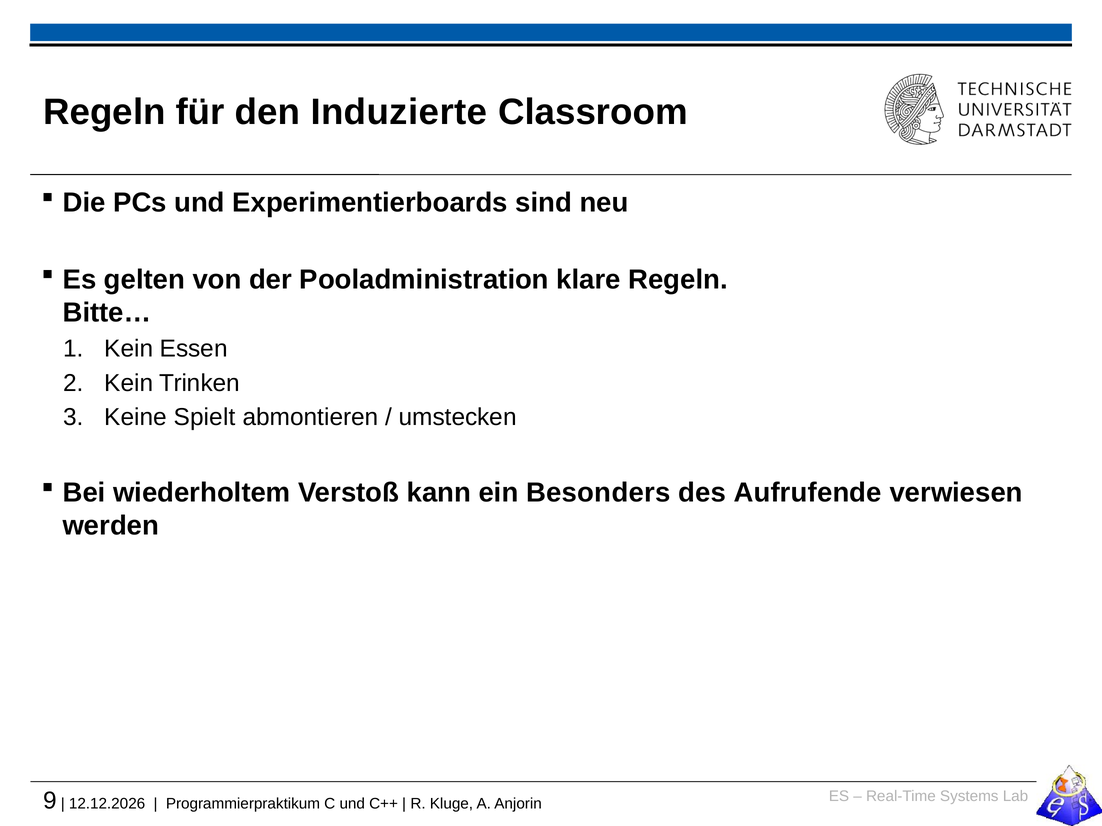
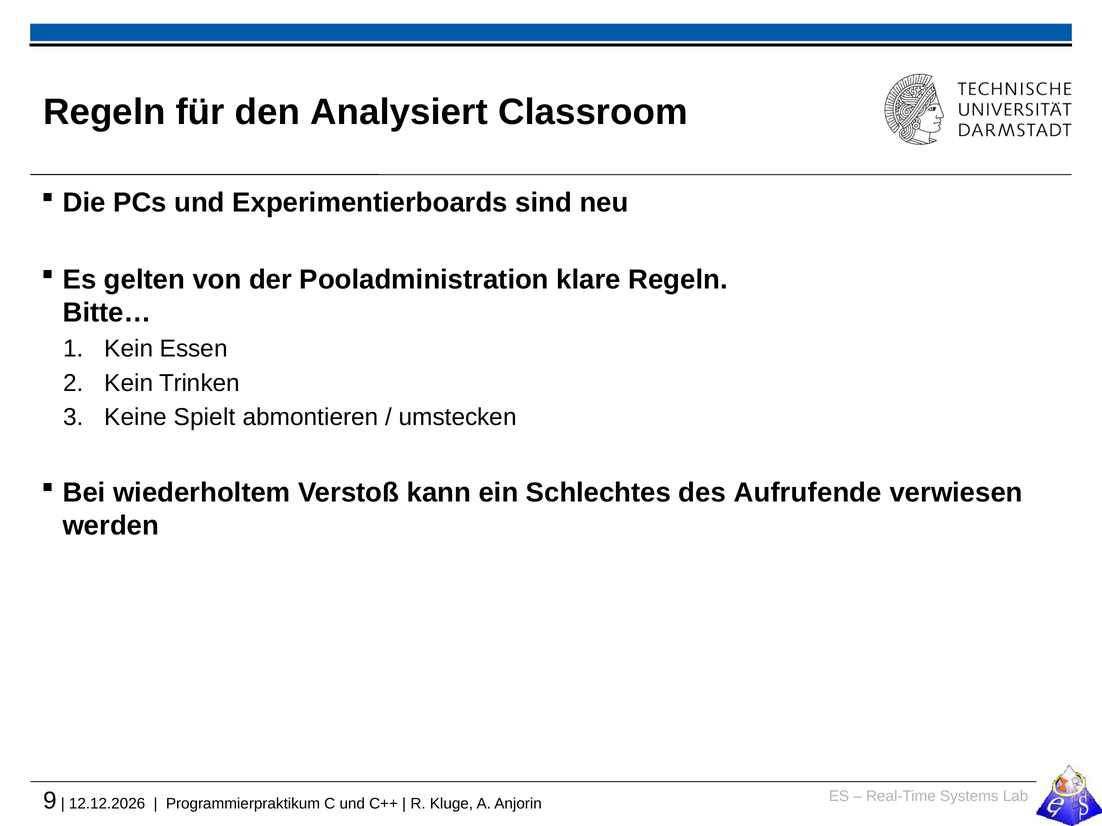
Induzierte: Induzierte -> Analysiert
Besonders: Besonders -> Schlechtes
